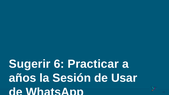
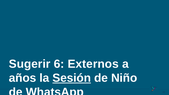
Practicar: Practicar -> Externos
Sesión underline: none -> present
Usar: Usar -> Niño
